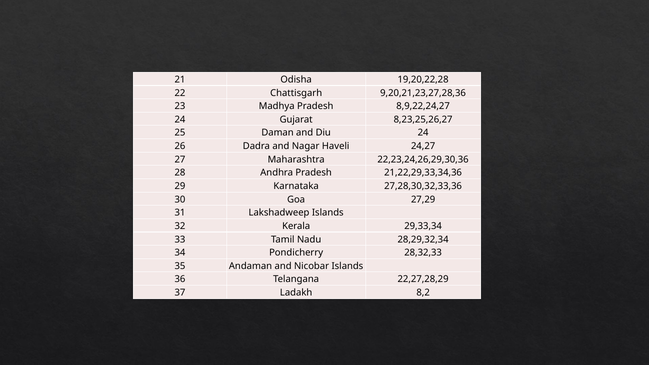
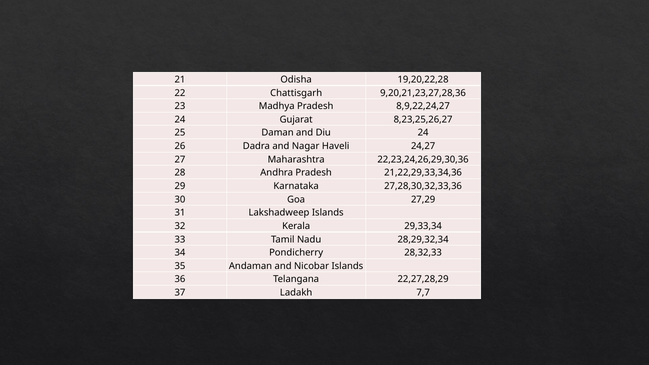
8,2: 8,2 -> 7,7
